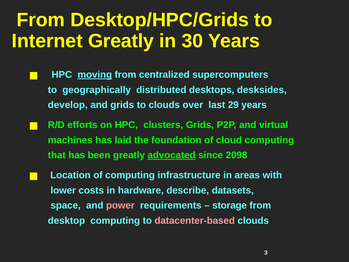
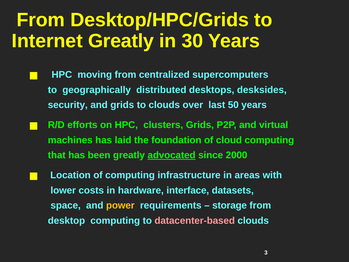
moving underline: present -> none
develop: develop -> security
29: 29 -> 50
2098: 2098 -> 2000
describe: describe -> interface
power colour: pink -> yellow
